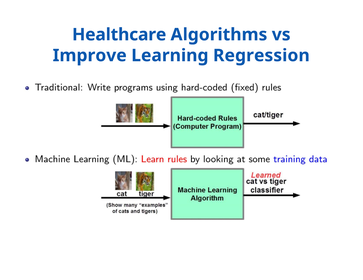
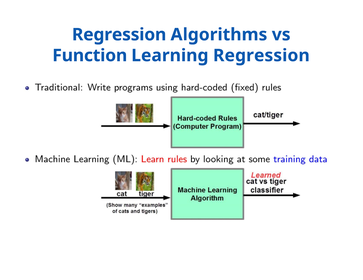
Healthcare at (119, 35): Healthcare -> Regression
Improve: Improve -> Function
